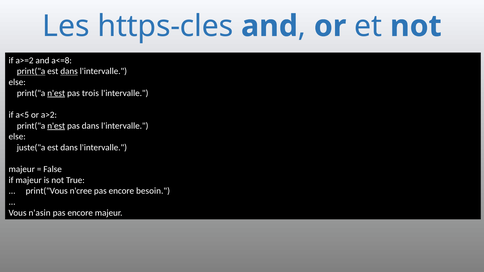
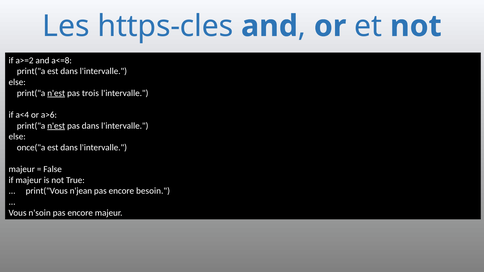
print("a at (31, 71) underline: present -> none
dans at (69, 71) underline: present -> none
a<5: a<5 -> a<4
a>2: a>2 -> a>6
juste("a: juste("a -> once("a
n'cree: n'cree -> n'jean
n'asin: n'asin -> n'soin
